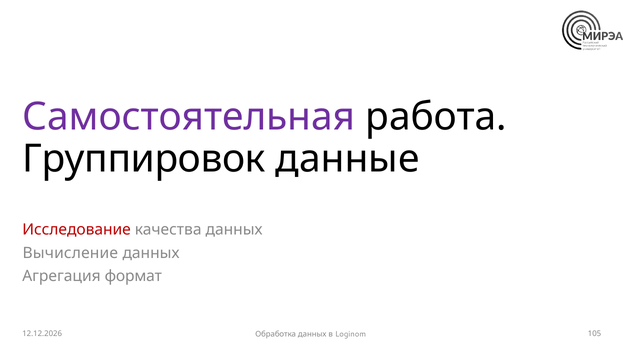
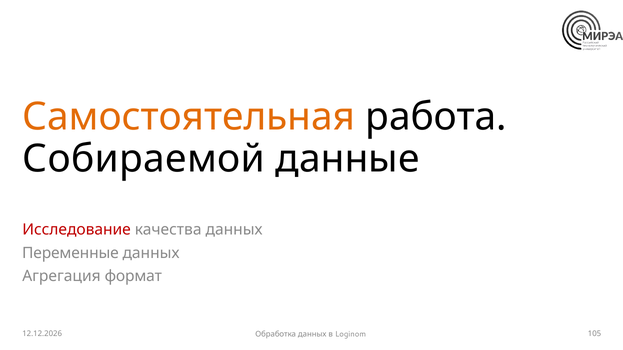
Самостоятельная colour: purple -> orange
Группировок: Группировок -> Собираемой
Вычисление: Вычисление -> Переменные
